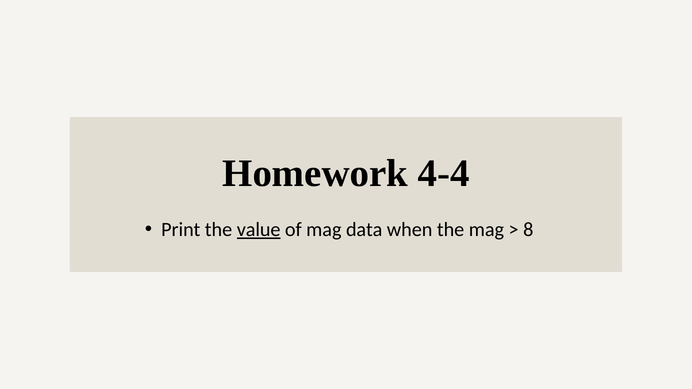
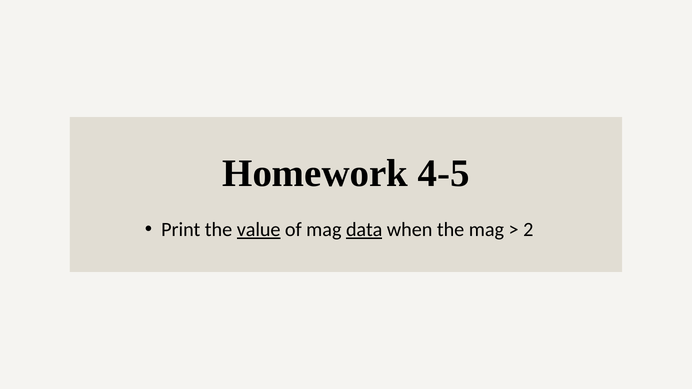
4-4: 4-4 -> 4-5
data underline: none -> present
8: 8 -> 2
